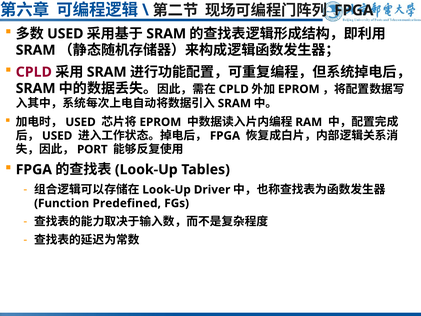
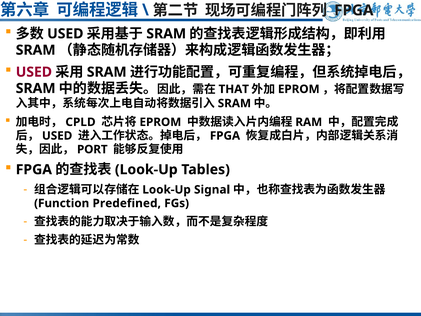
CPLD at (34, 72): CPLD -> USED
CPLD at (234, 89): CPLD -> THAT
USED at (81, 122): USED -> CPLD
Driver: Driver -> Signal
